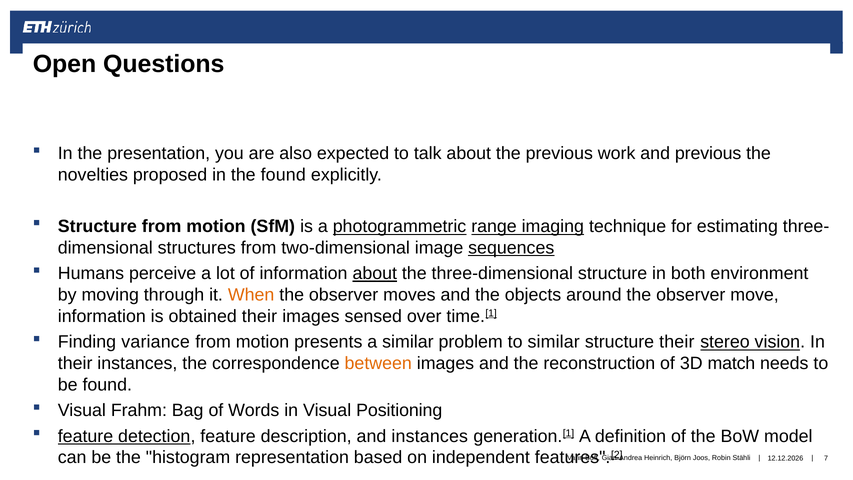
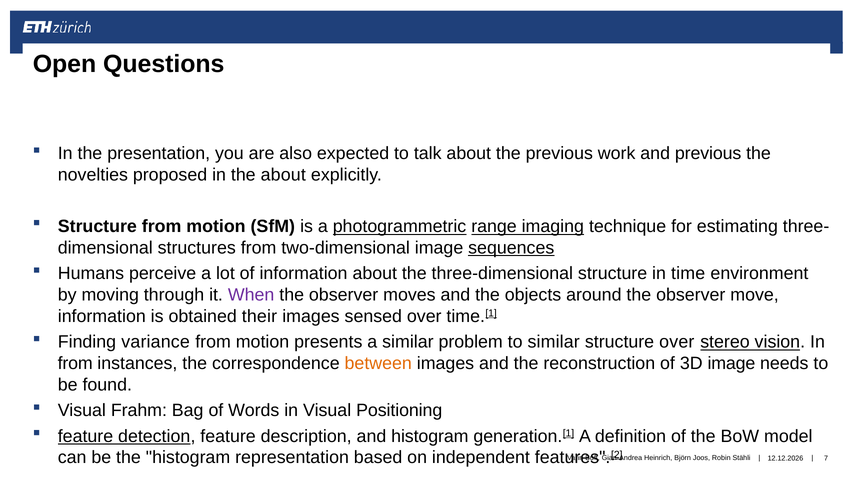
the found: found -> about
about at (375, 274) underline: present -> none
both: both -> time
When colour: orange -> purple
structure their: their -> over
their at (75, 363): their -> from
3D match: match -> image
and instances: instances -> histogram
